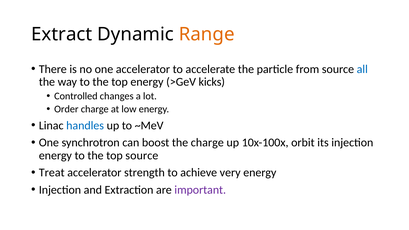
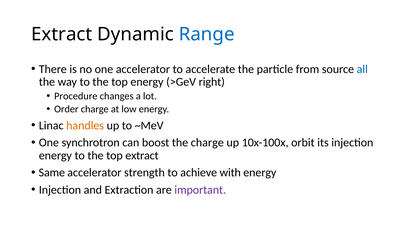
Range colour: orange -> blue
kicks: kicks -> right
Controlled: Controlled -> Procedure
handles colour: blue -> orange
top source: source -> extract
Treat: Treat -> Same
very: very -> with
